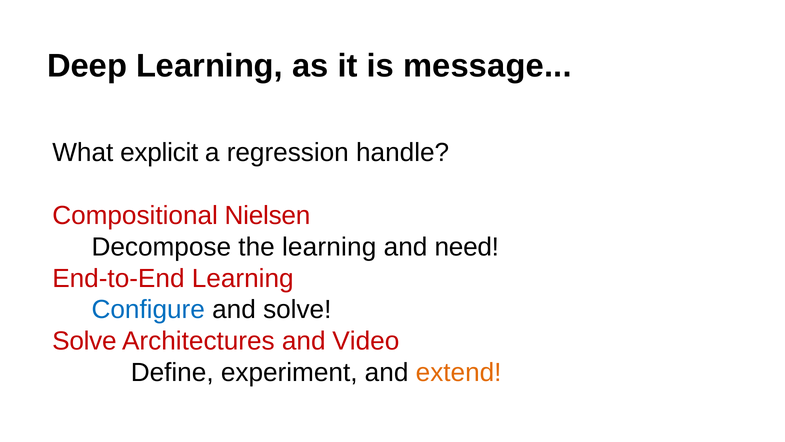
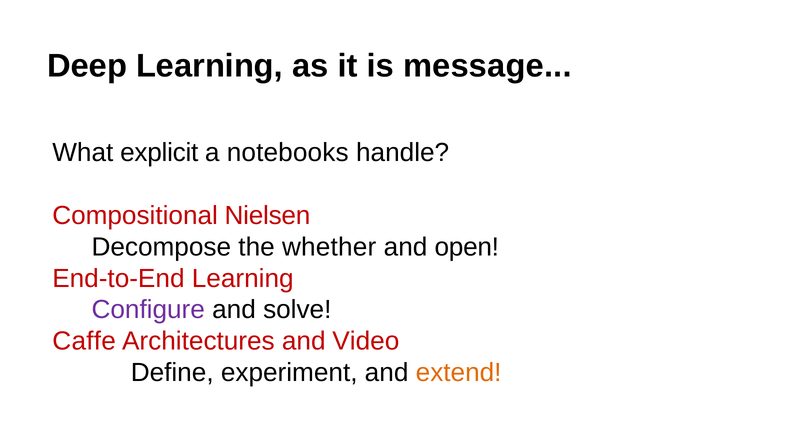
regression: regression -> notebooks
the learning: learning -> whether
need: need -> open
Configure colour: blue -> purple
Solve at (84, 341): Solve -> Caffe
